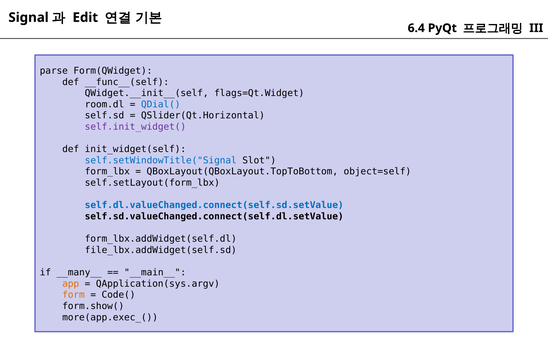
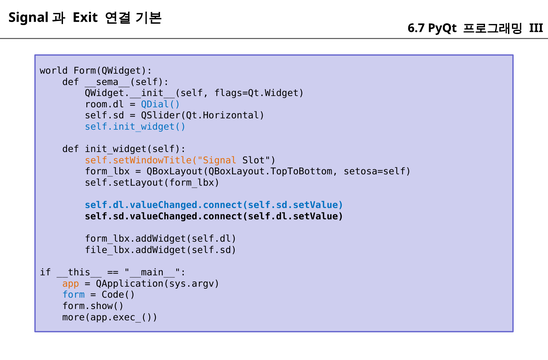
Edit: Edit -> Exit
6.4: 6.4 -> 6.7
parse: parse -> world
__func__(self: __func__(self -> __sema__(self
self.init_widget( colour: purple -> blue
self.setWindowTitle("Signal colour: blue -> orange
object=self: object=self -> setosa=self
__many__: __many__ -> __this__
form colour: orange -> blue
